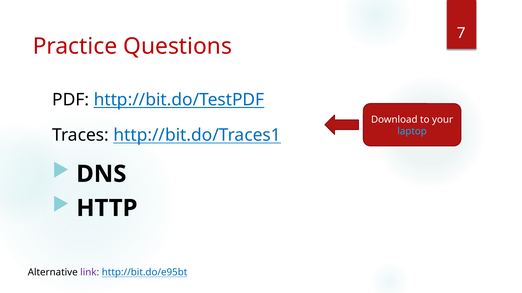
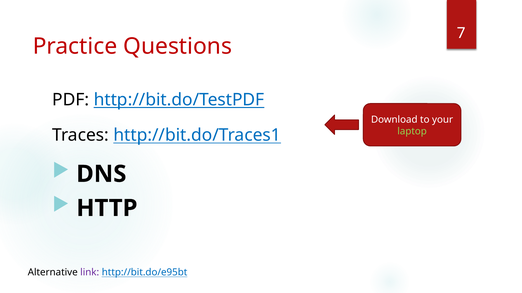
laptop colour: light blue -> light green
